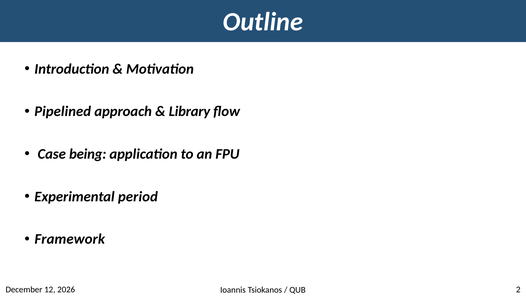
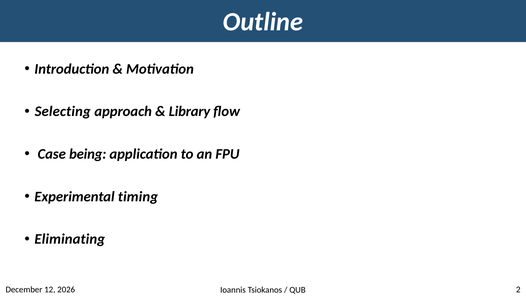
Pipelined: Pipelined -> Selecting
period: period -> timing
Framework: Framework -> Eliminating
